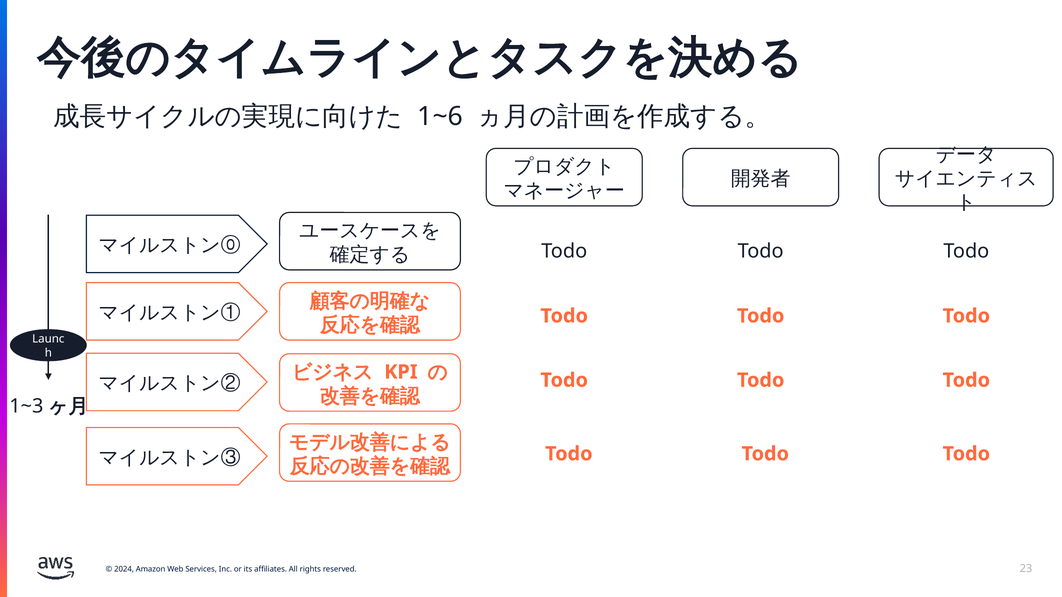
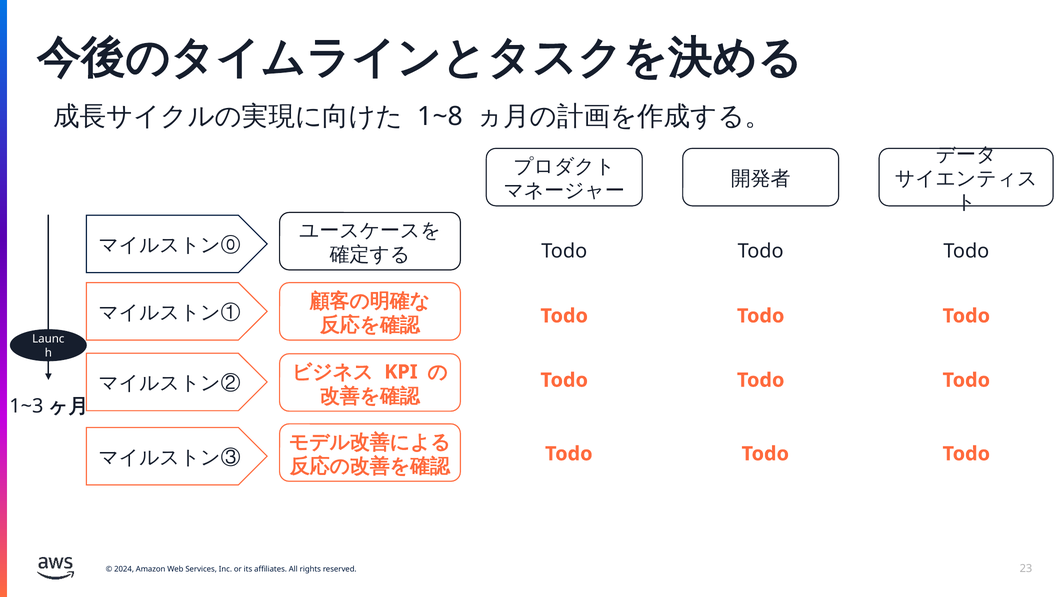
1~6: 1~6 -> 1~8
